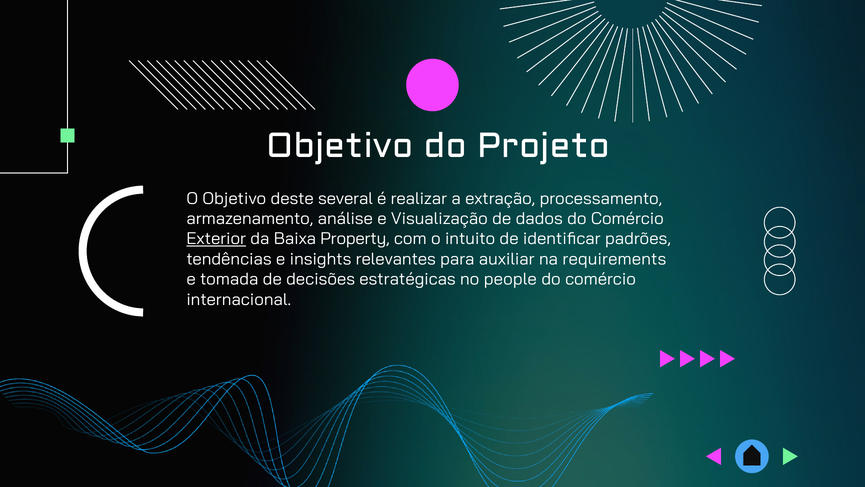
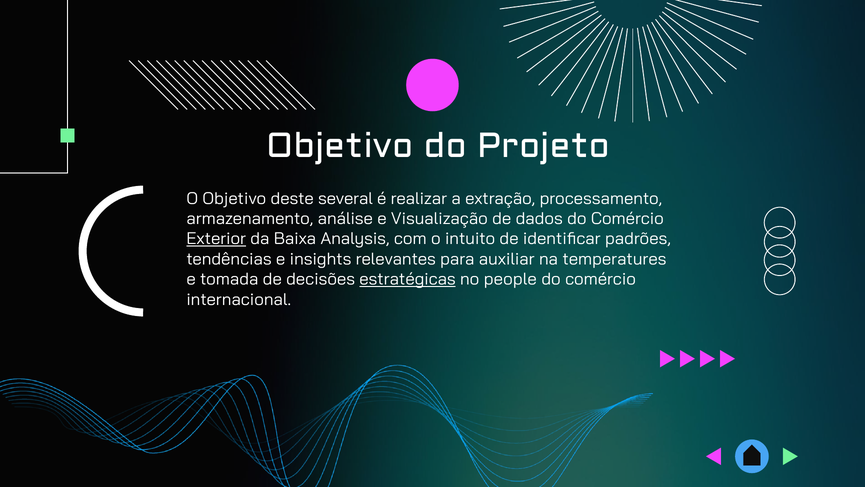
Property: Property -> Analysis
requirements: requirements -> temperatures
estratégicas underline: none -> present
